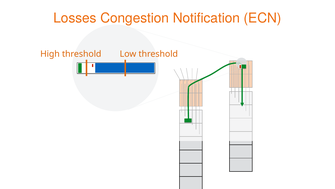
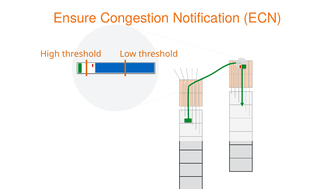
Losses: Losses -> Ensure
